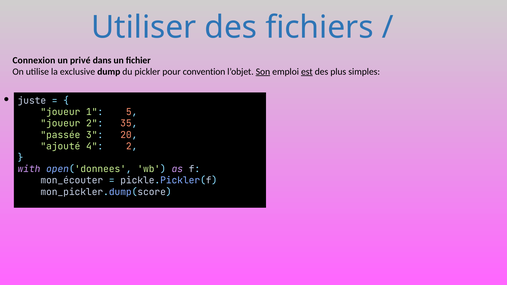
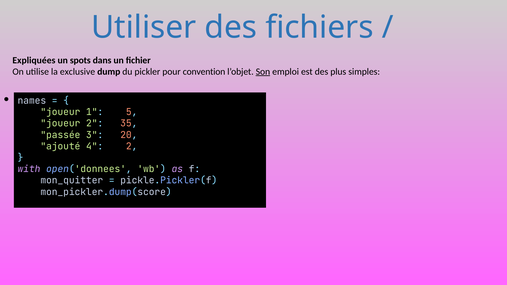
Connexion: Connexion -> Expliquées
privé: privé -> spots
est underline: present -> none
juste: juste -> names
mon_écouter: mon_écouter -> mon_quitter
